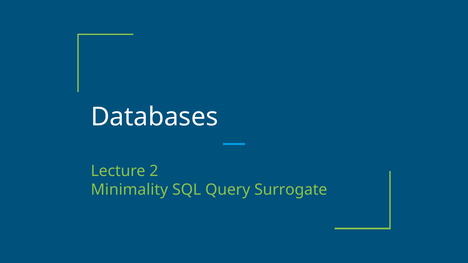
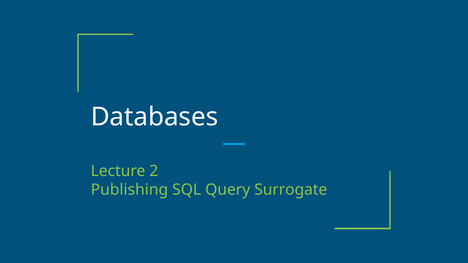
Minimality: Minimality -> Publishing
